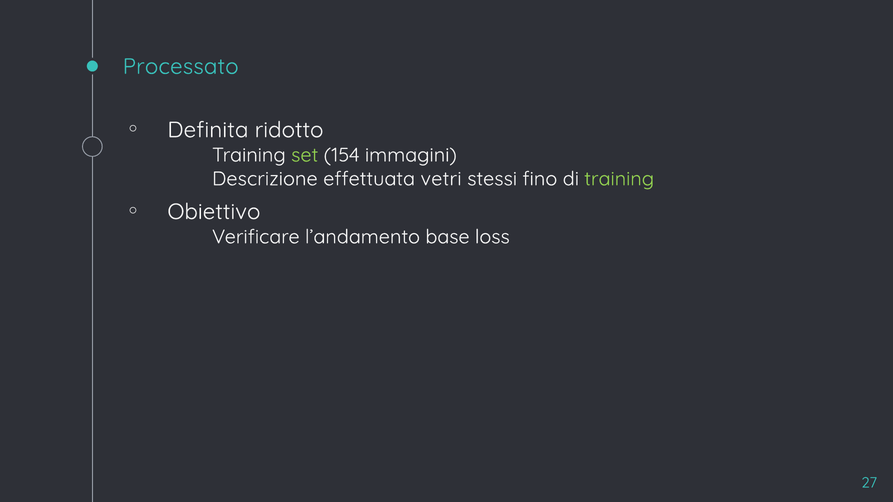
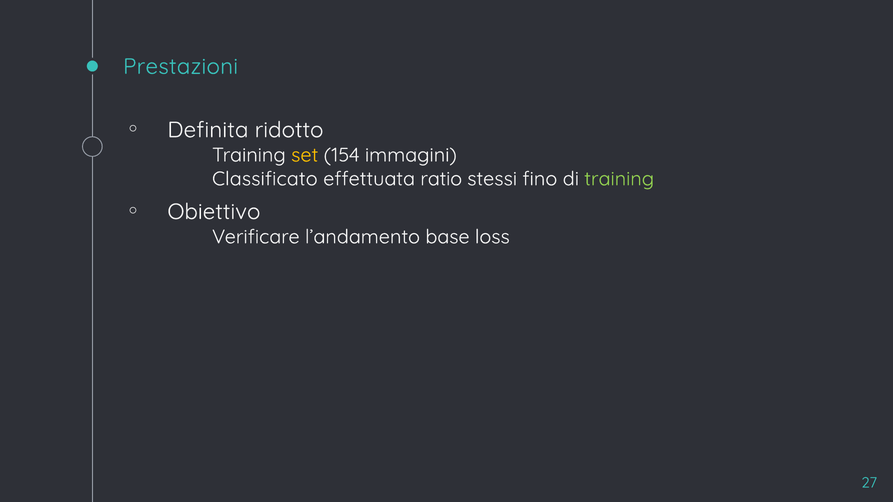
Processato: Processato -> Prestazioni
set colour: light green -> yellow
Descrizione: Descrizione -> Classificato
vetri: vetri -> ratio
